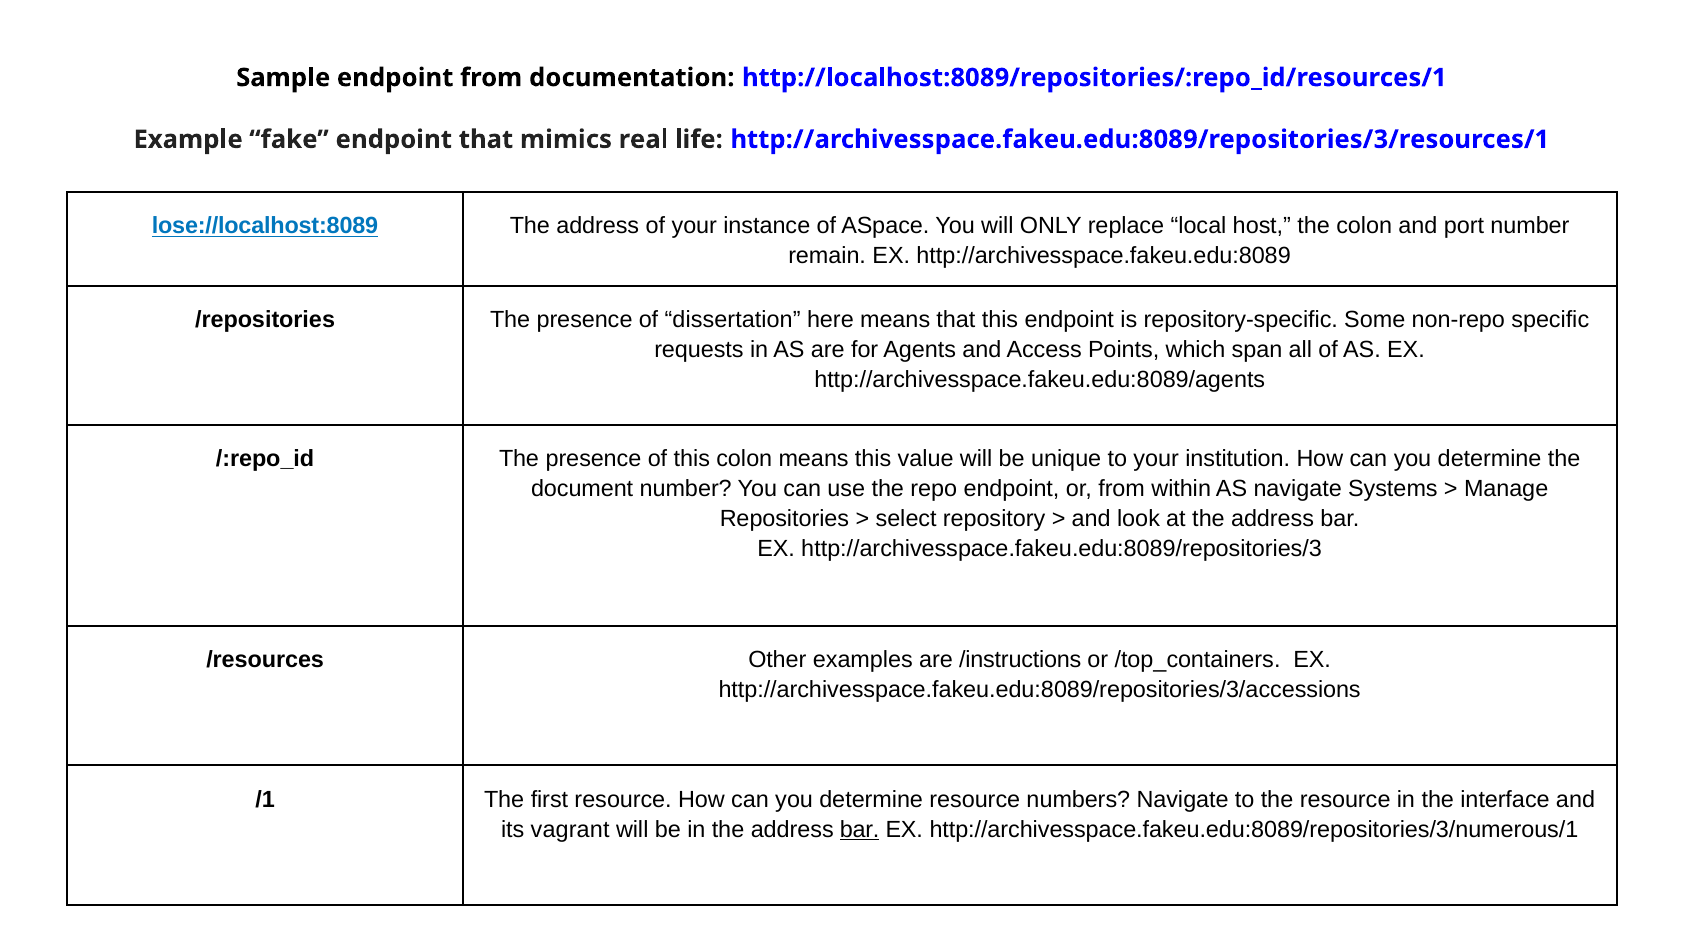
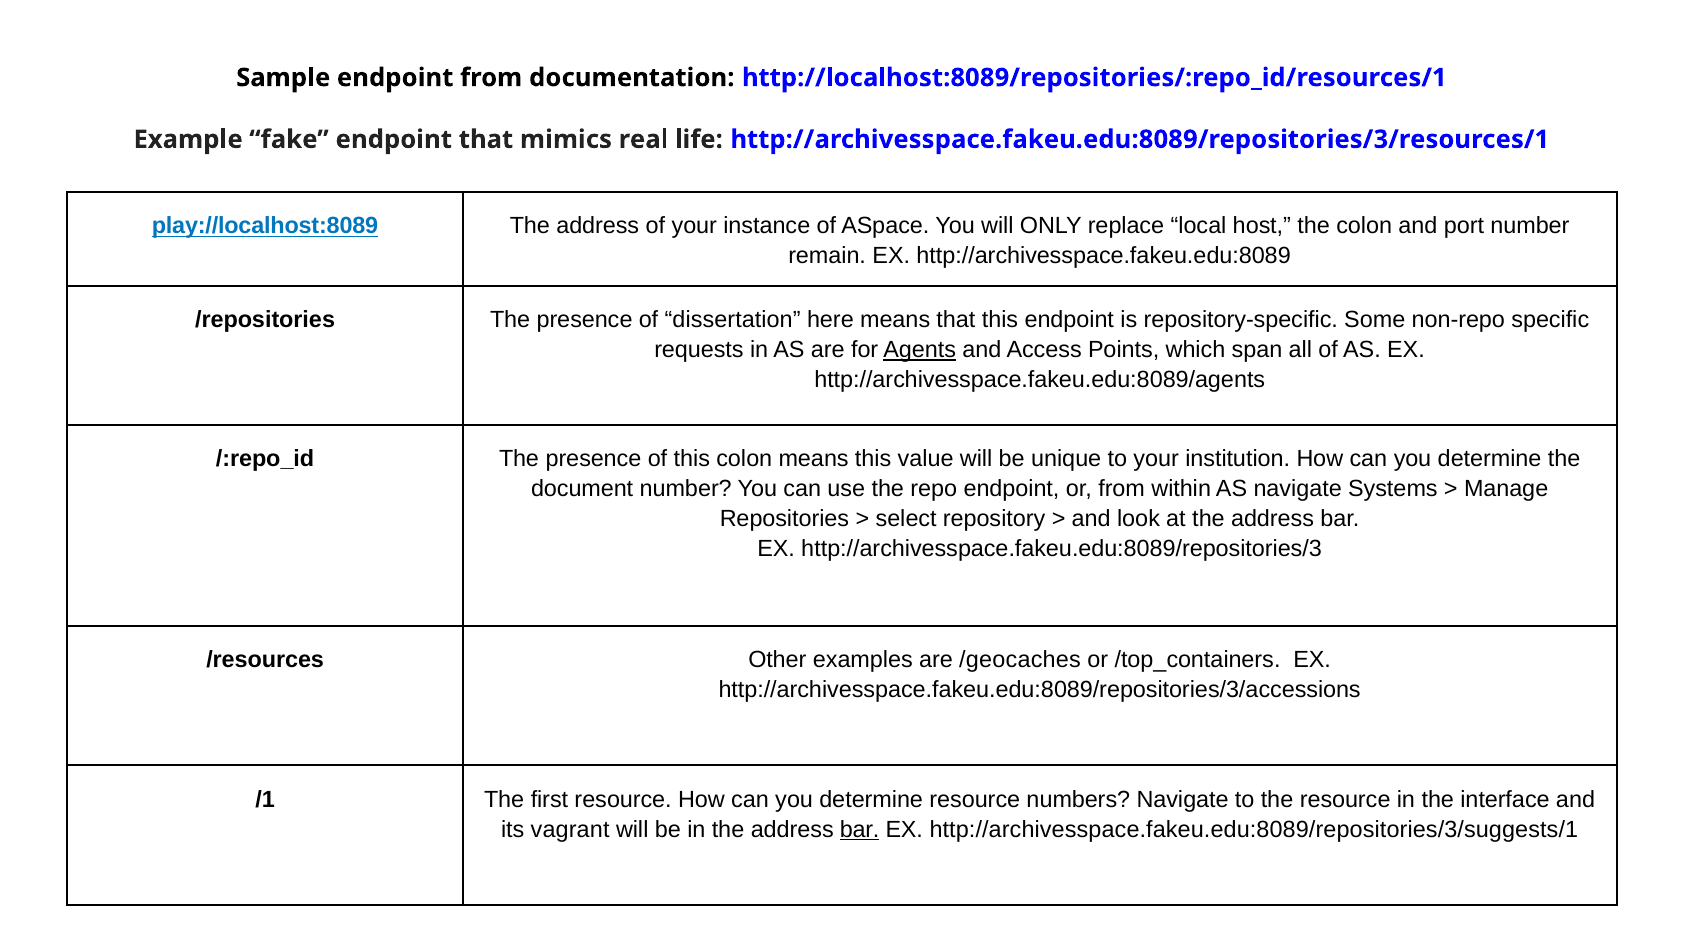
lose://localhost:8089: lose://localhost:8089 -> play://localhost:8089
Agents underline: none -> present
/instructions: /instructions -> /geocaches
http://archivesspace.fakeu.edu:8089/repositories/3/numerous/1: http://archivesspace.fakeu.edu:8089/repositories/3/numerous/1 -> http://archivesspace.fakeu.edu:8089/repositories/3/suggests/1
